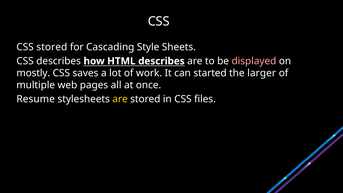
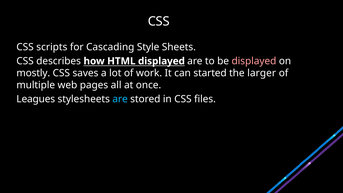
CSS stored: stored -> scripts
HTML describes: describes -> displayed
Resume: Resume -> Leagues
are at (120, 99) colour: yellow -> light blue
